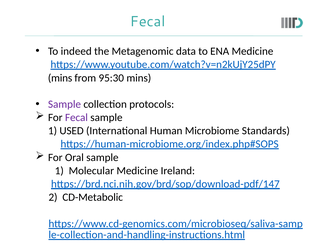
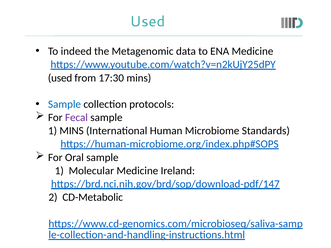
Fecal at (148, 22): Fecal -> Used
mins at (60, 78): mins -> used
95:30: 95:30 -> 17:30
Sample at (64, 104) colour: purple -> blue
1 USED: USED -> MINS
